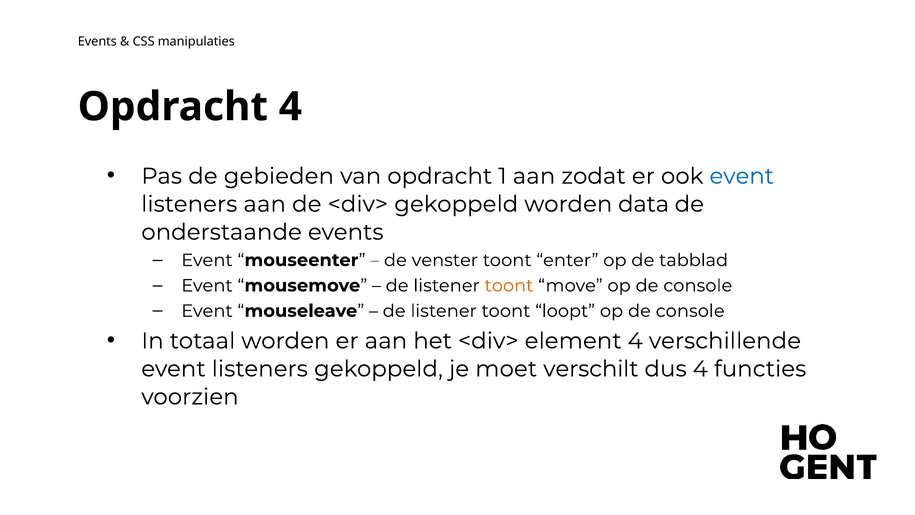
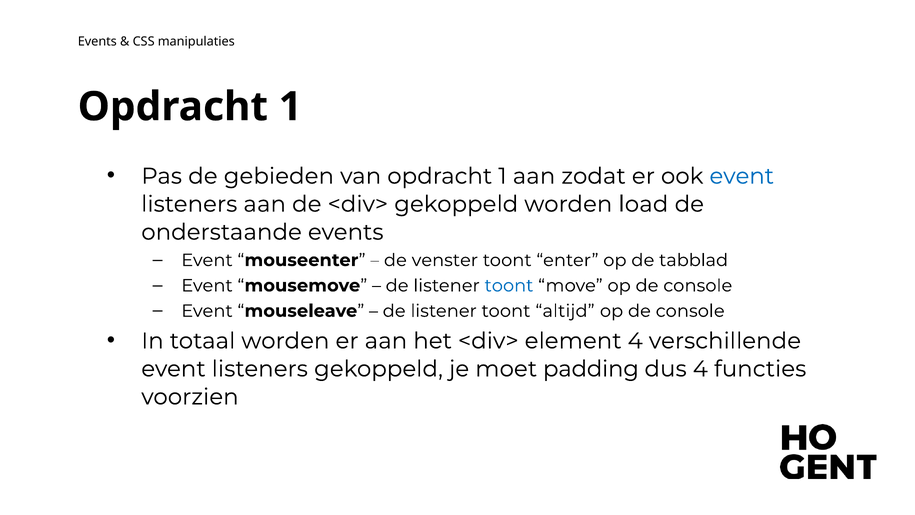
4 at (290, 107): 4 -> 1
data: data -> load
toont at (509, 285) colour: orange -> blue
loopt: loopt -> altijd
verschilt: verschilt -> padding
